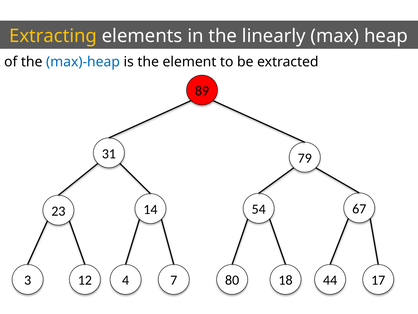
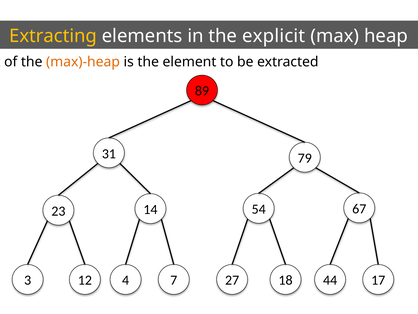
linearly: linearly -> explicit
max)-heap colour: blue -> orange
80: 80 -> 27
